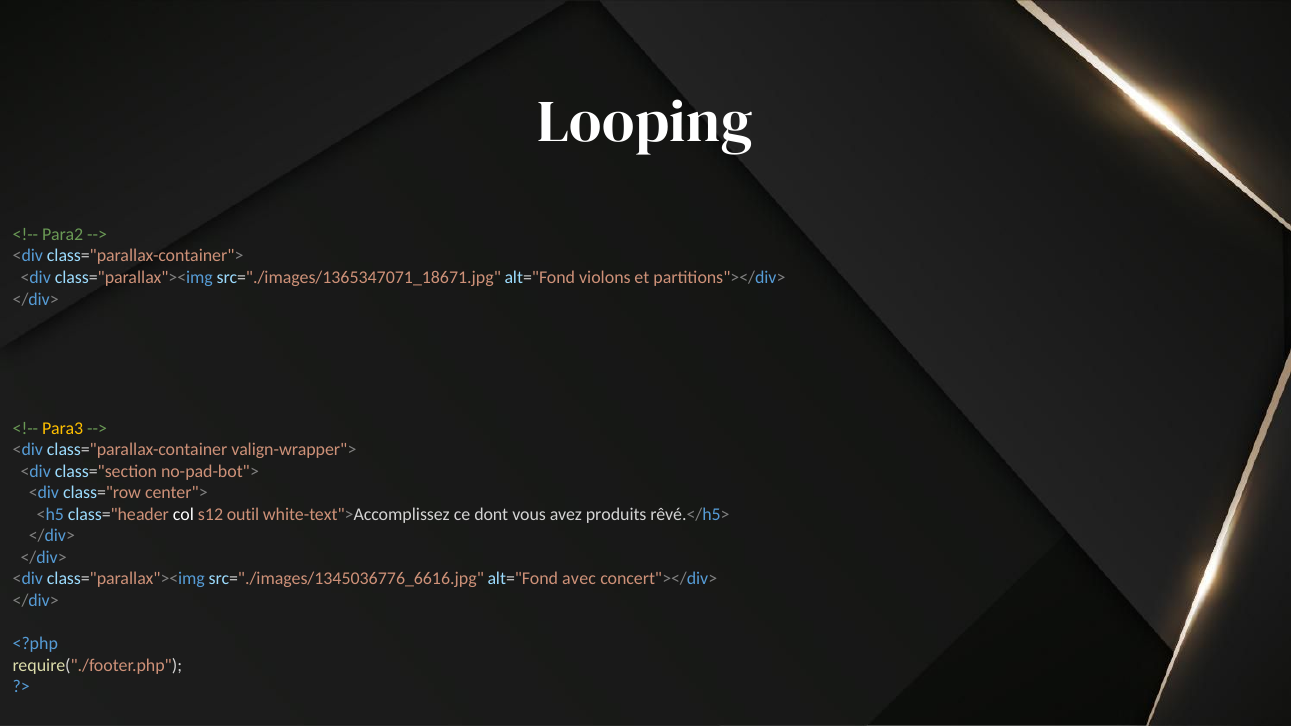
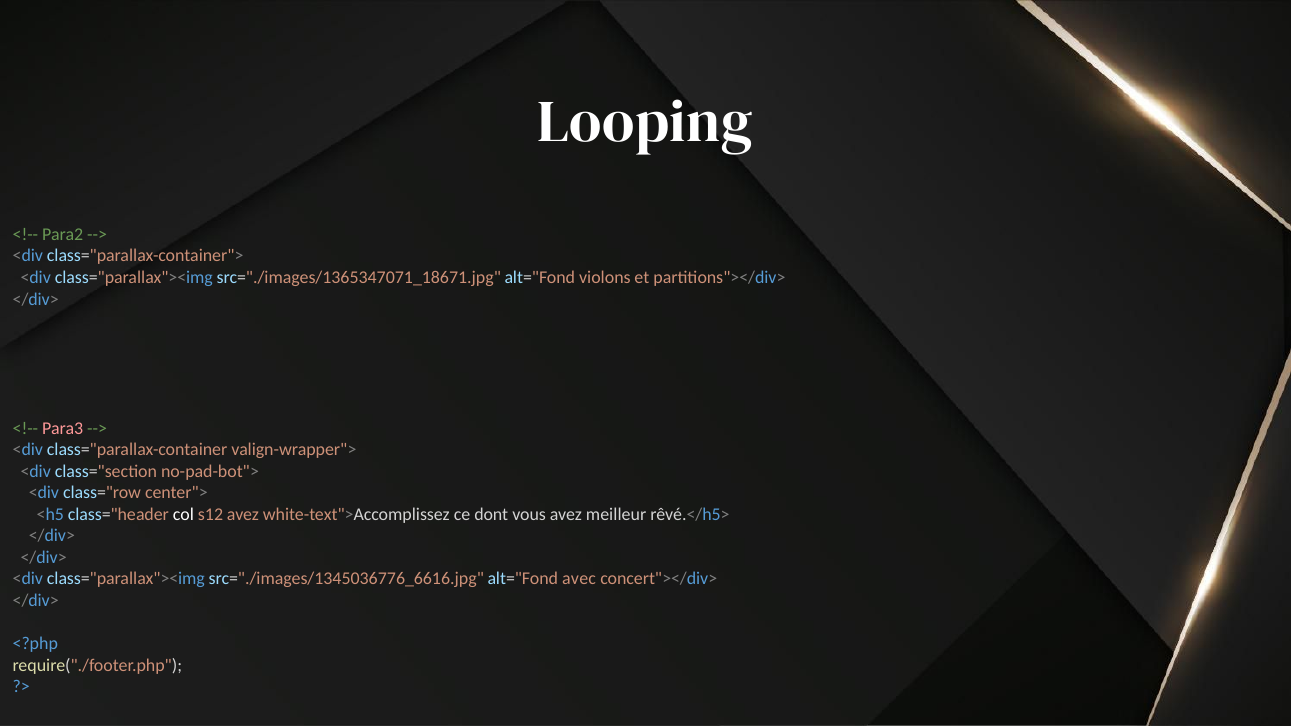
Para3 colour: yellow -> pink
s12 outil: outil -> avez
produits: produits -> meilleur
